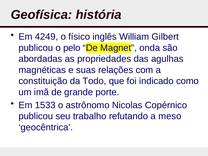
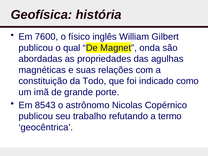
4249: 4249 -> 7600
pelo: pelo -> qual
1533: 1533 -> 8543
meso: meso -> termo
